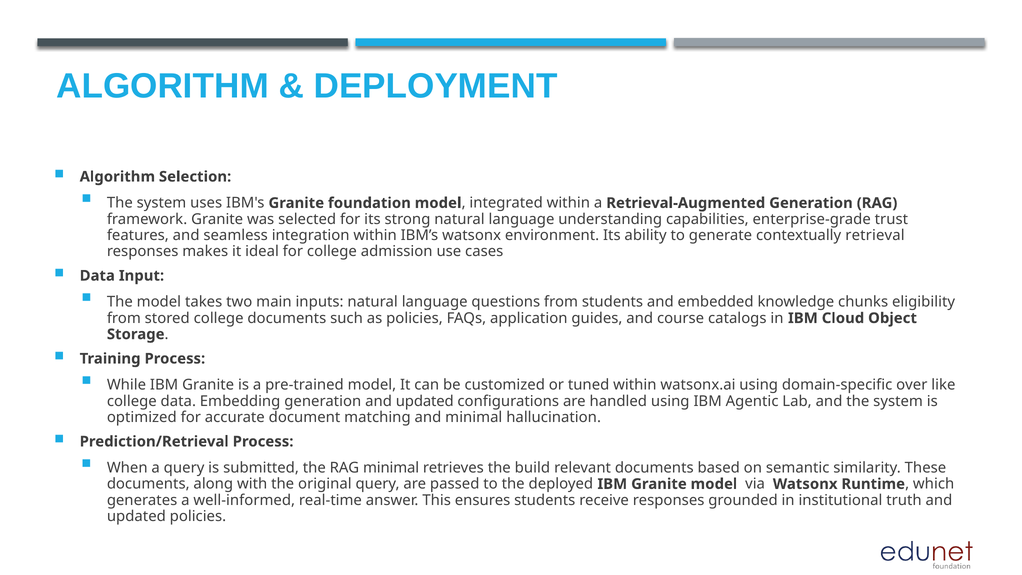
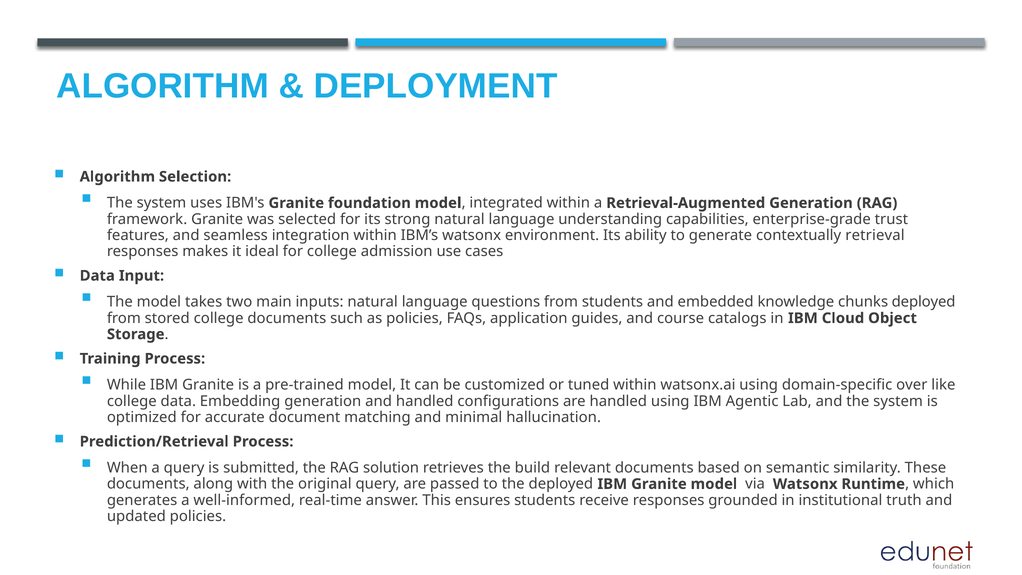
chunks eligibility: eligibility -> deployed
generation and updated: updated -> handled
RAG minimal: minimal -> solution
